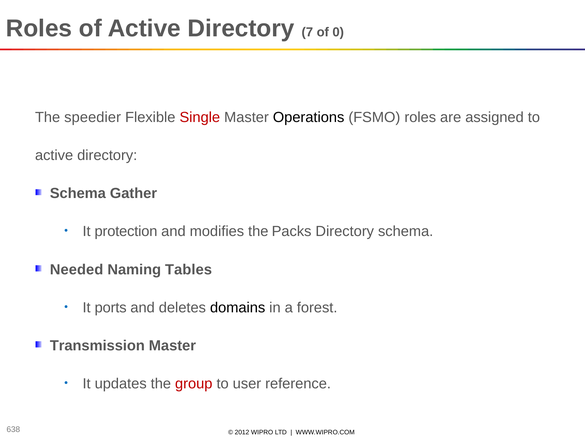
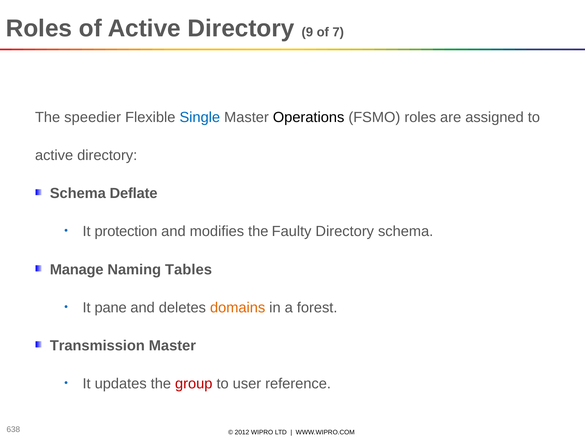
7: 7 -> 9
0: 0 -> 7
Single colour: red -> blue
Gather: Gather -> Deflate
Packs: Packs -> Faulty
Needed: Needed -> Manage
ports: ports -> pane
domains colour: black -> orange
